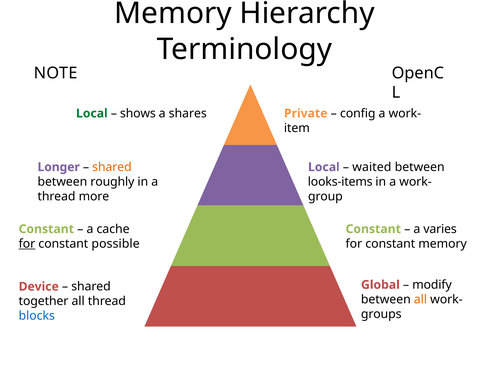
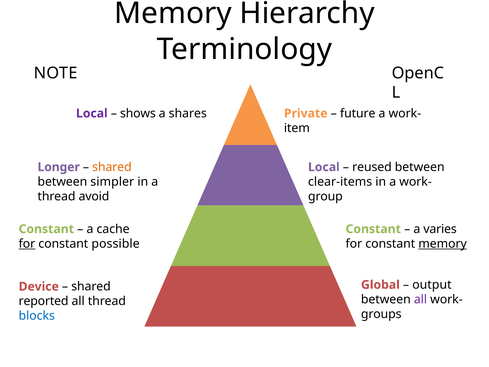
Local at (92, 113) colour: green -> purple
config: config -> future
waited: waited -> reused
roughly: roughly -> simpler
looks-items: looks-items -> clear-items
more: more -> avoid
memory at (443, 244) underline: none -> present
modify: modify -> output
all at (420, 299) colour: orange -> purple
together: together -> reported
